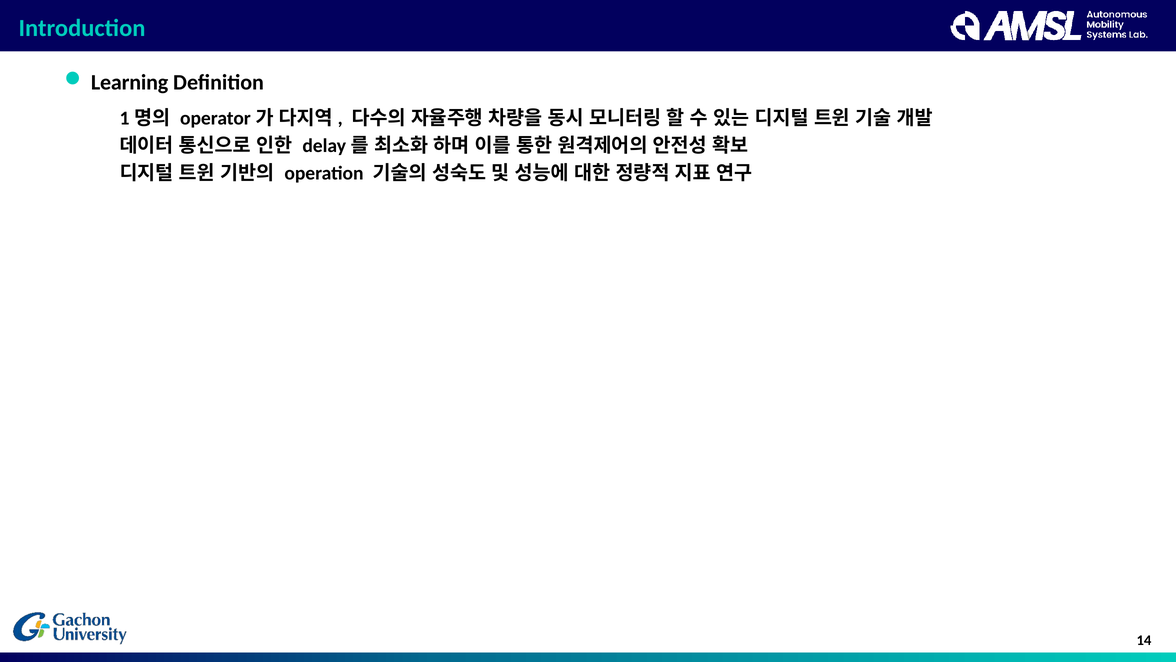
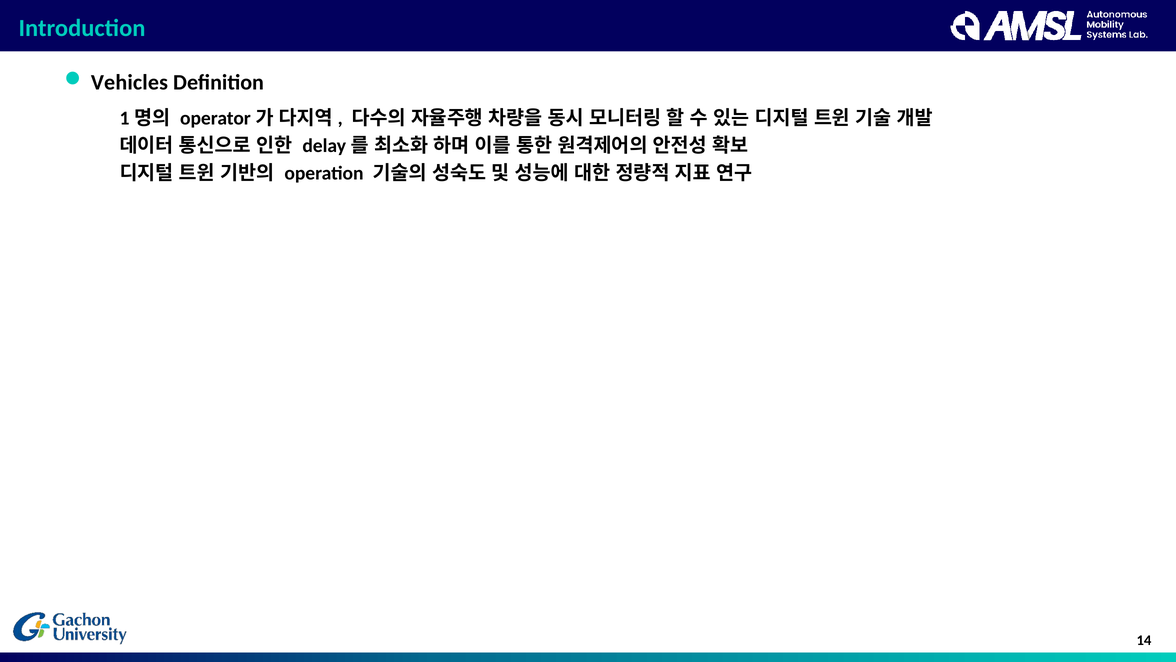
Learning: Learning -> Vehicles
